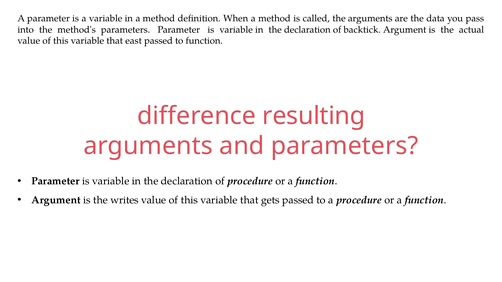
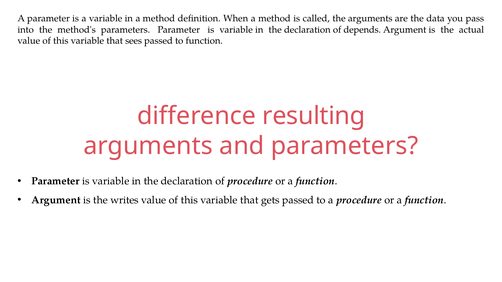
backtick: backtick -> depends
east: east -> sees
